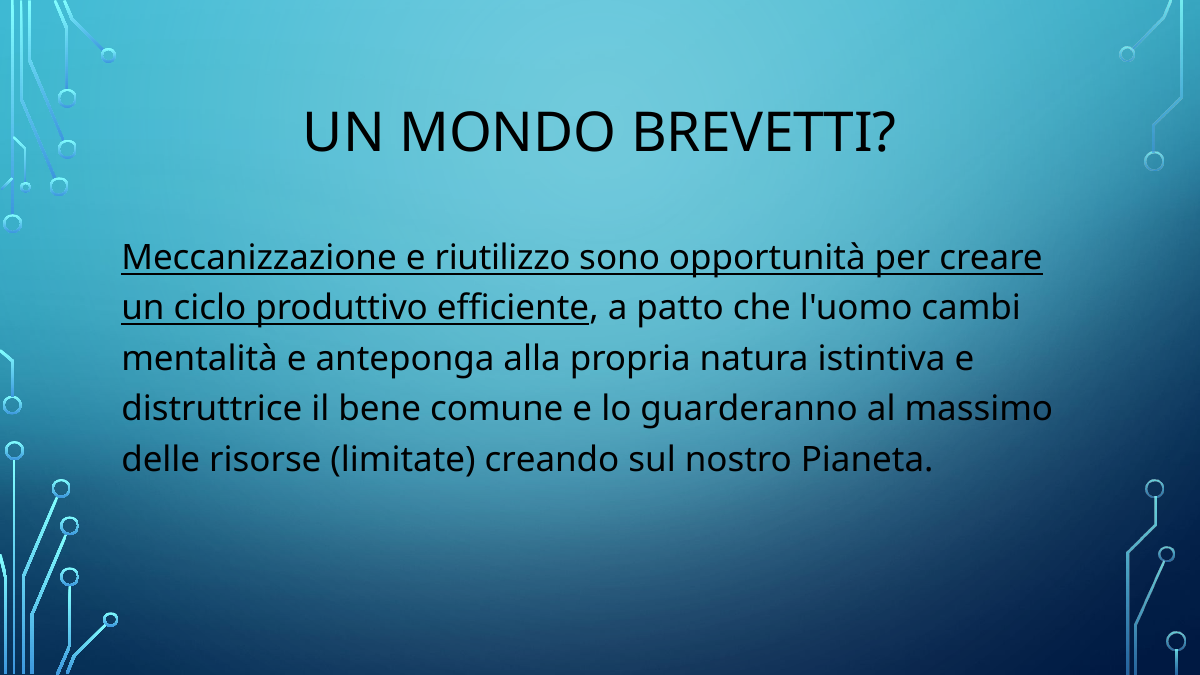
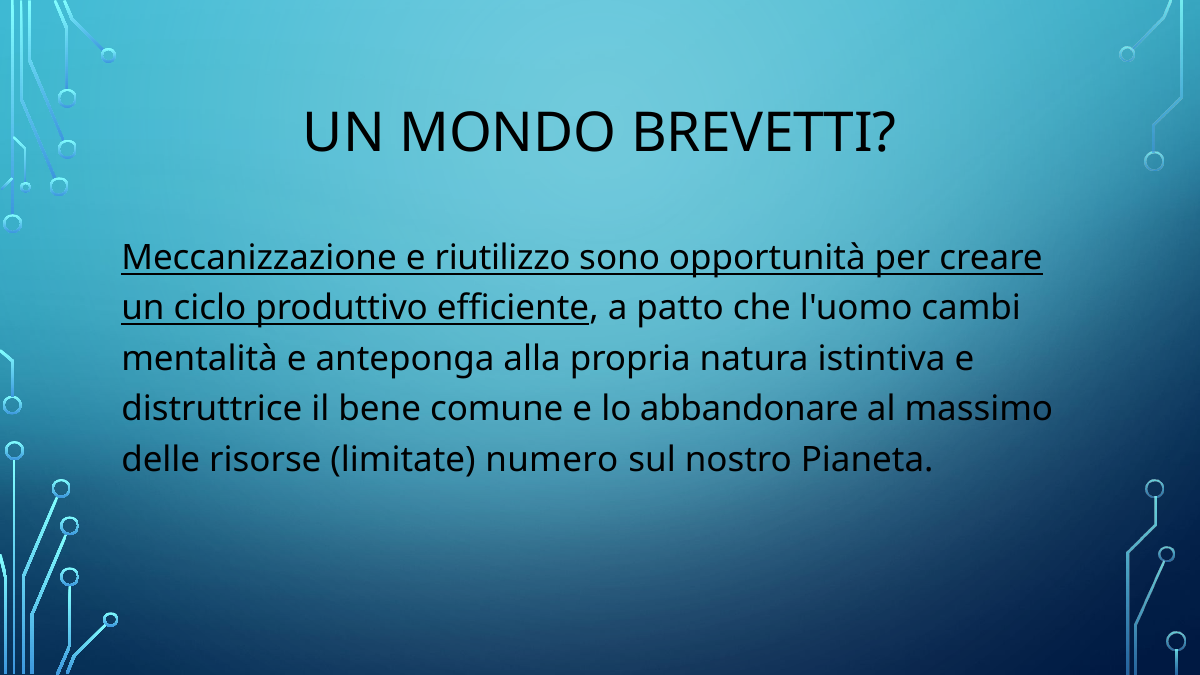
guarderanno: guarderanno -> abbandonare
creando: creando -> numero
